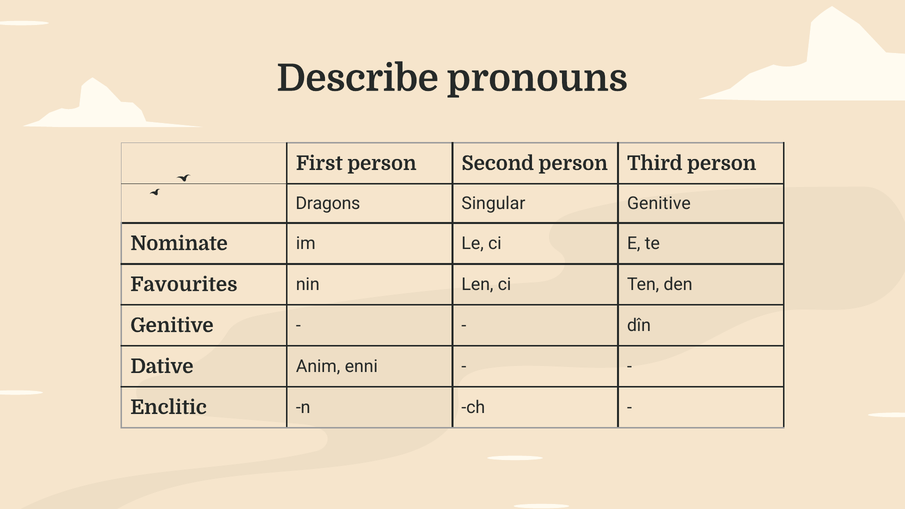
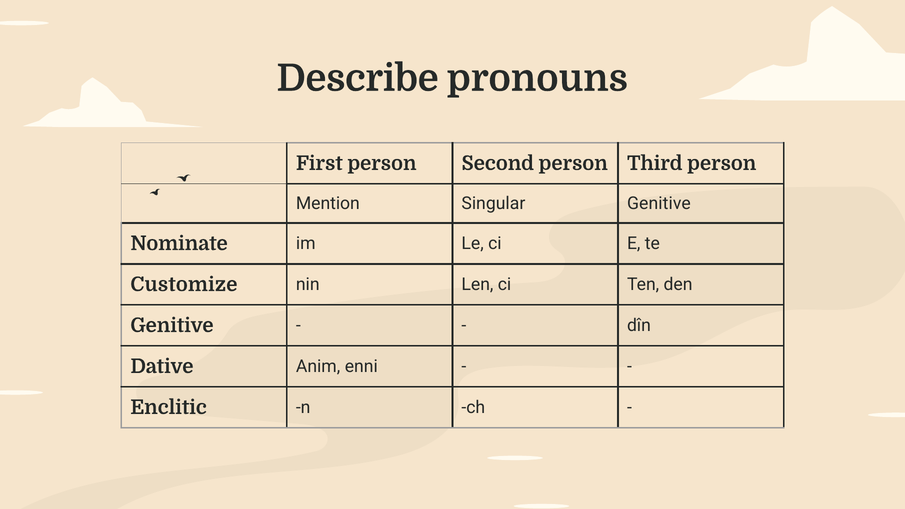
Dragons: Dragons -> Mention
Favourites: Favourites -> Customize
